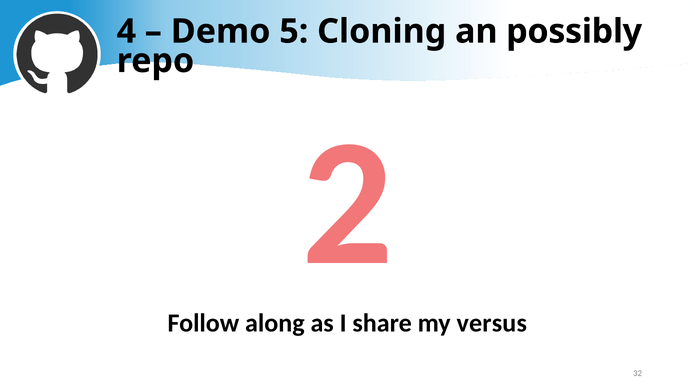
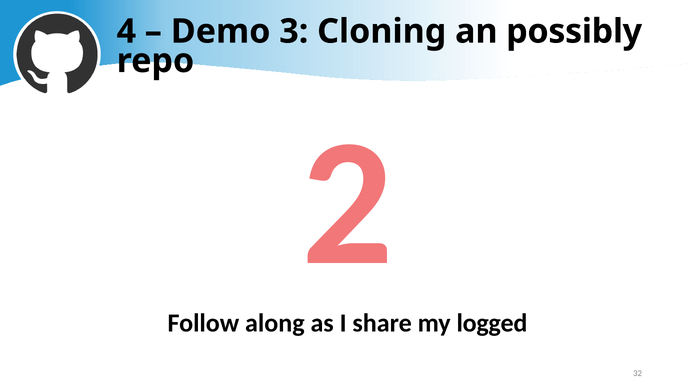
5: 5 -> 3
versus: versus -> logged
